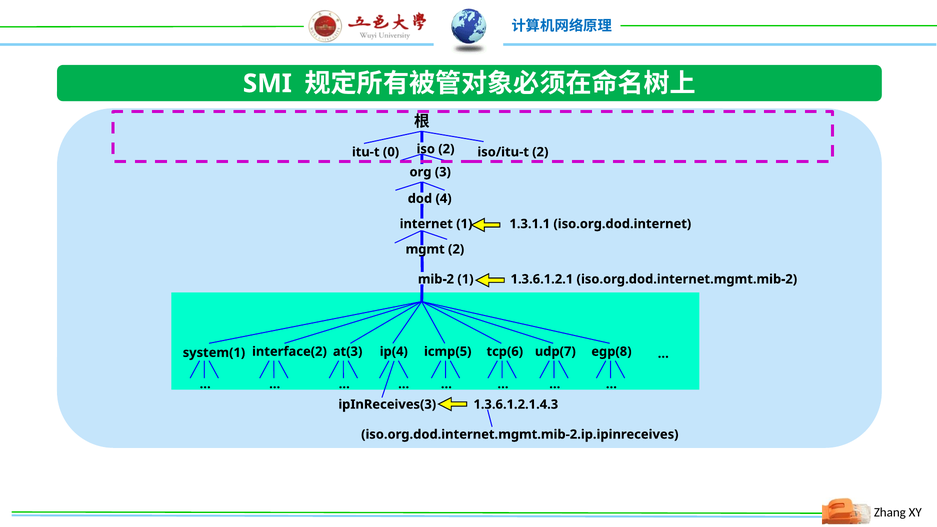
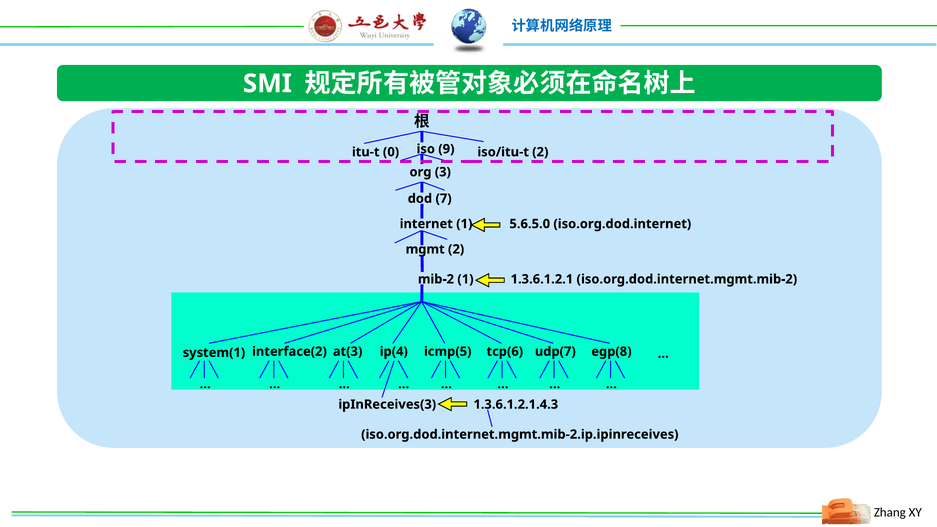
iso 2: 2 -> 9
4: 4 -> 7
1.3.1.1: 1.3.1.1 -> 5.6.5.0
